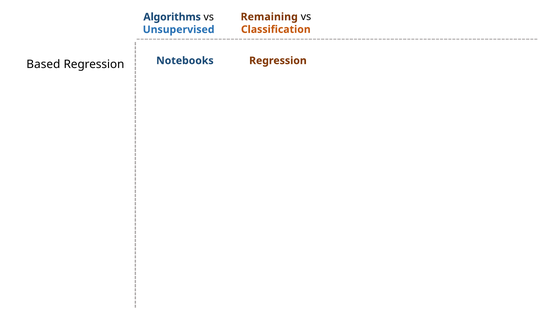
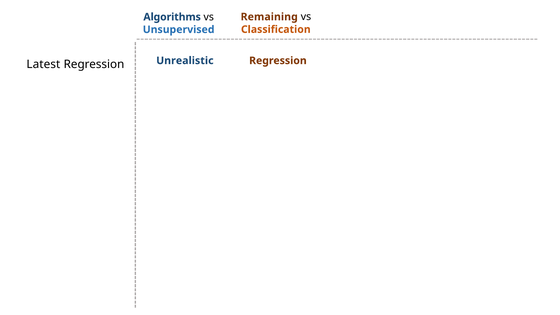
Based: Based -> Latest
Notebooks: Notebooks -> Unrealistic
